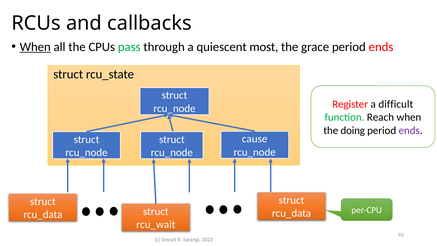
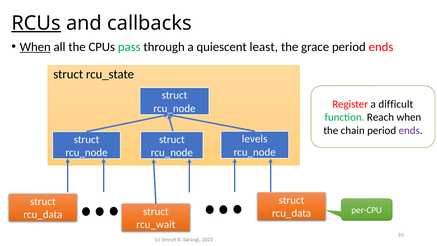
RCUs underline: none -> present
most: most -> least
doing: doing -> chain
cause: cause -> levels
